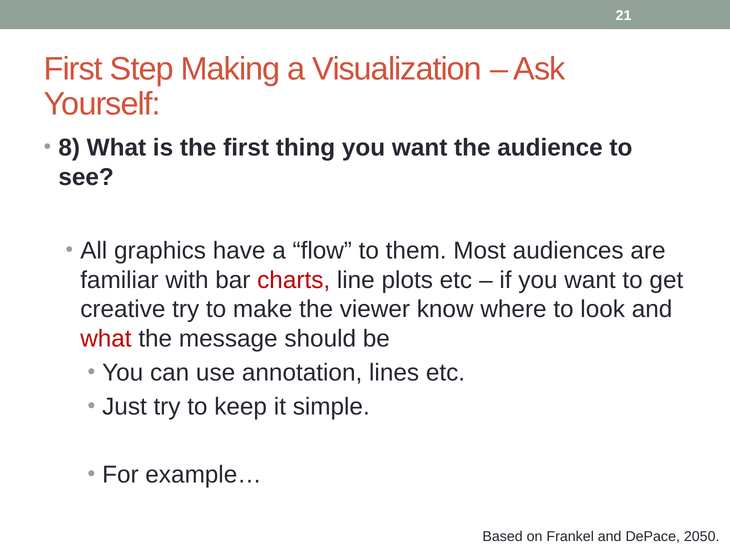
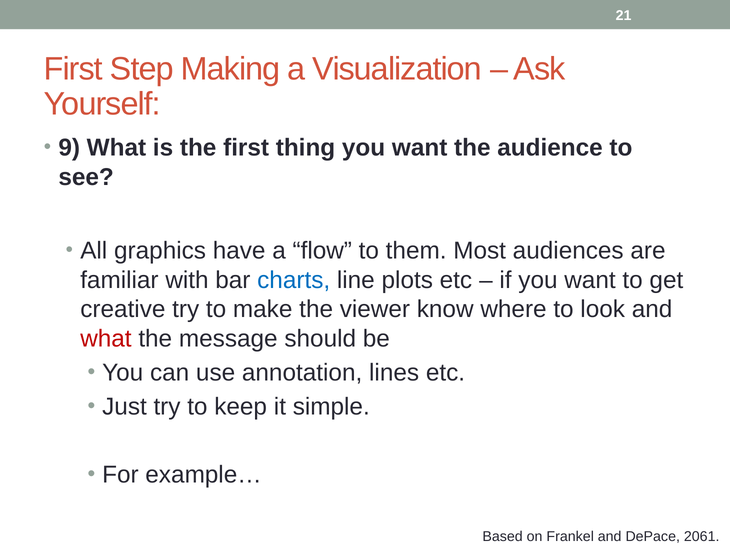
8: 8 -> 9
charts colour: red -> blue
2050: 2050 -> 2061
